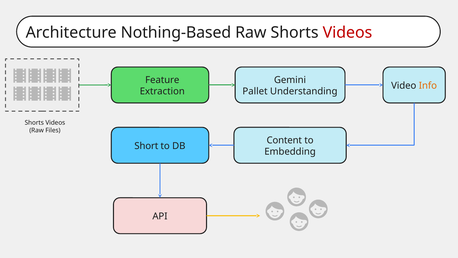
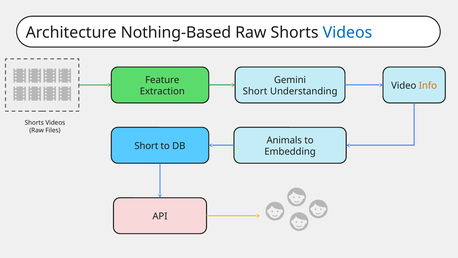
Videos at (347, 33) colour: red -> blue
Pallet at (255, 91): Pallet -> Short
Content: Content -> Animals
